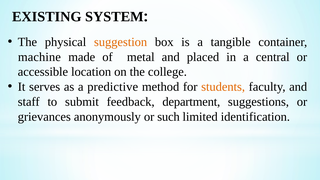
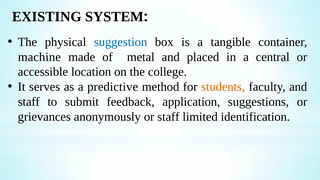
suggestion colour: orange -> blue
department: department -> application
or such: such -> staff
